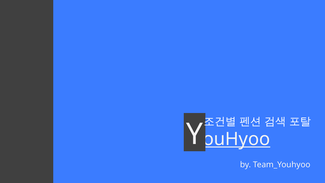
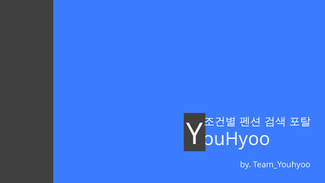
ouHyoo underline: present -> none
